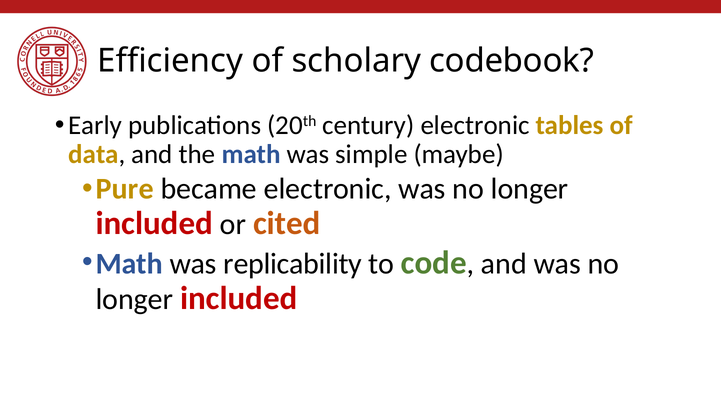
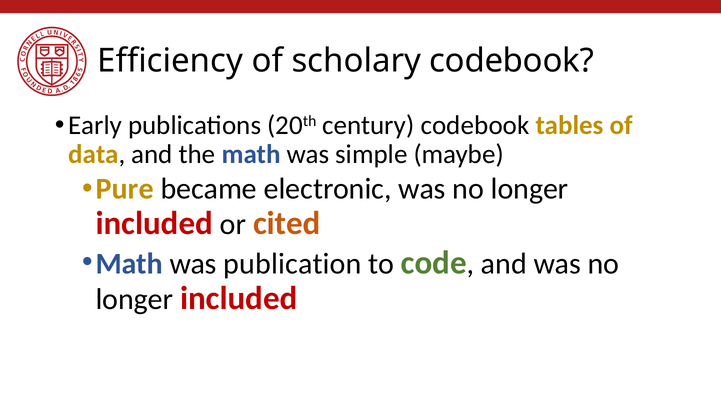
century electronic: electronic -> codebook
replicability: replicability -> publication
